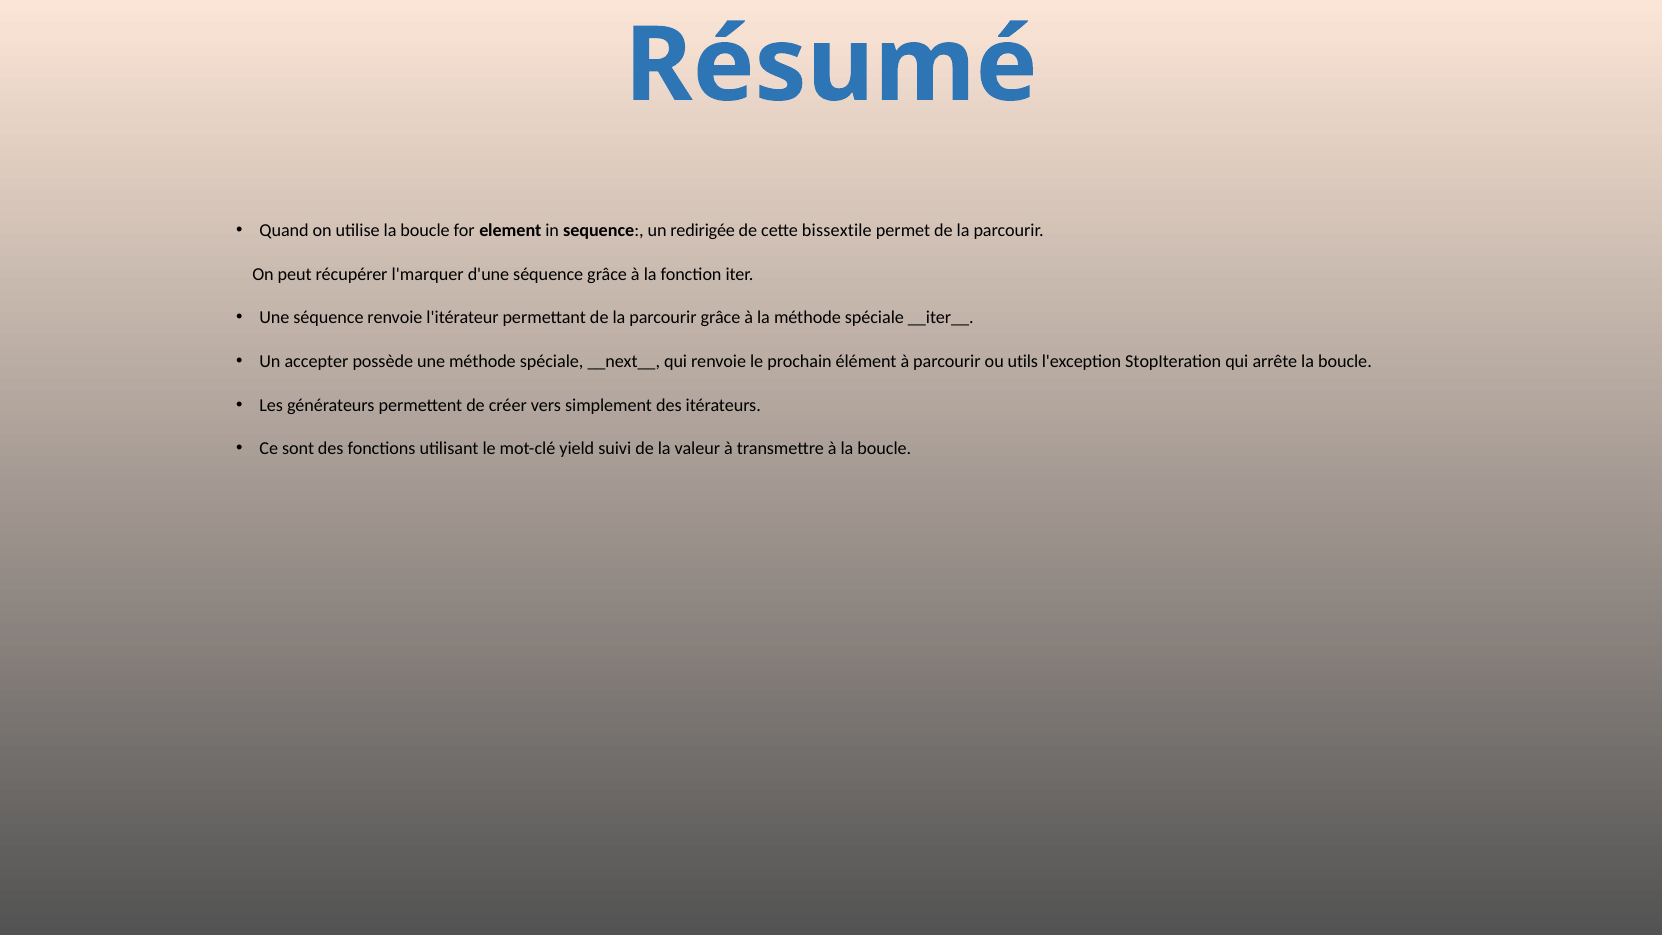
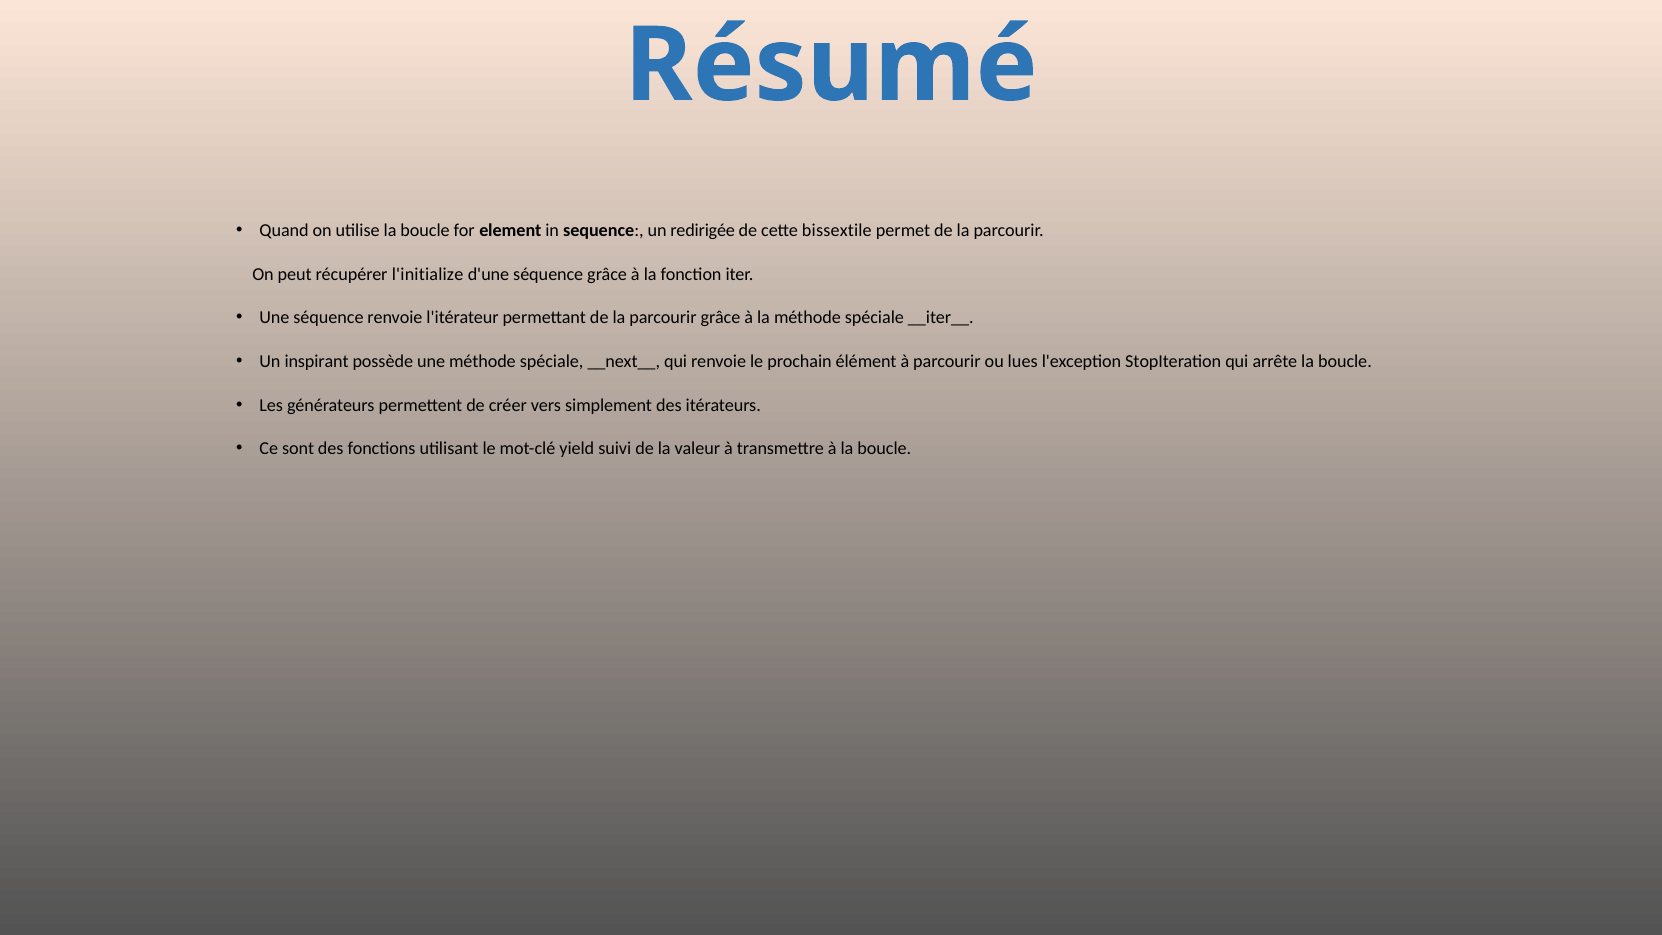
l'marquer: l'marquer -> l'initialize
accepter: accepter -> inspirant
utils: utils -> lues
